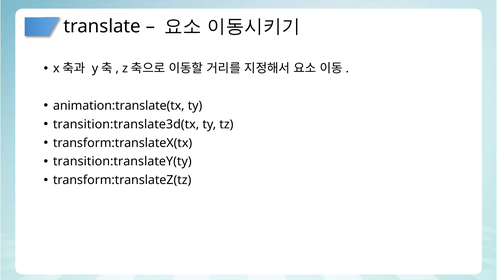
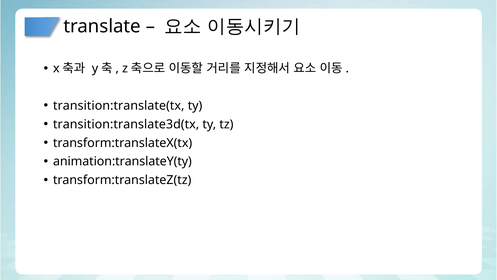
animation:translate(tx: animation:translate(tx -> transition:translate(tx
transition:translateY(ty: transition:translateY(ty -> animation:translateY(ty
